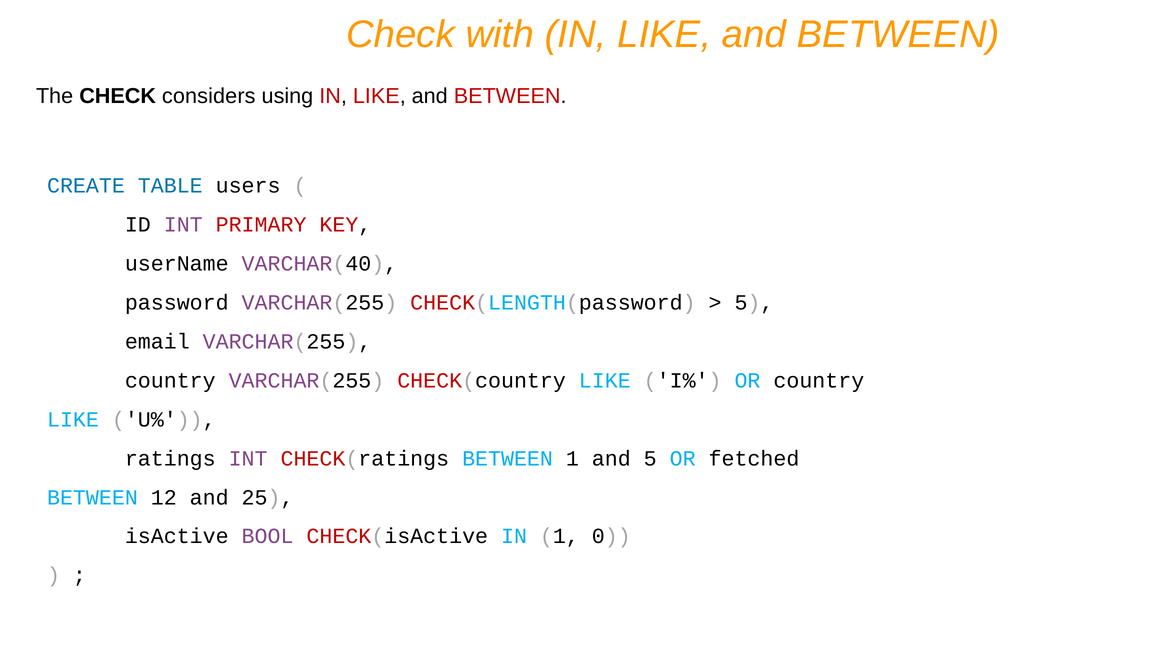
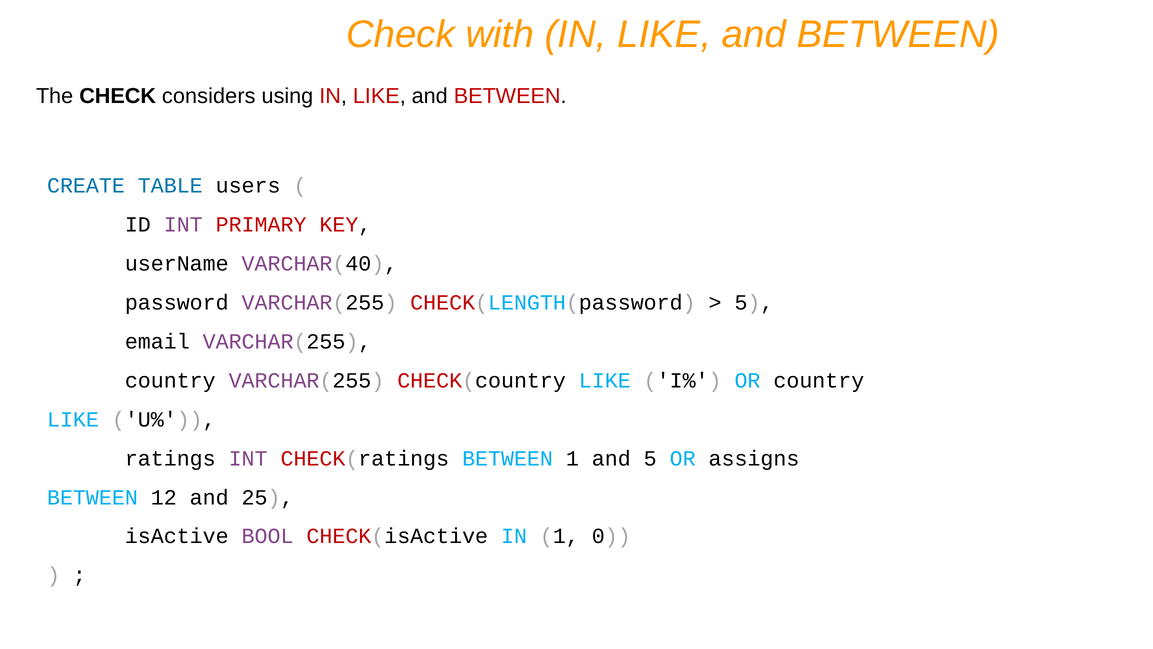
fetched: fetched -> assigns
